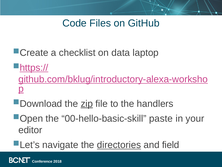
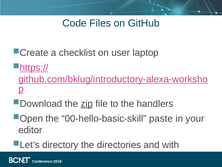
data: data -> user
navigate: navigate -> directory
directories underline: present -> none
field: field -> with
